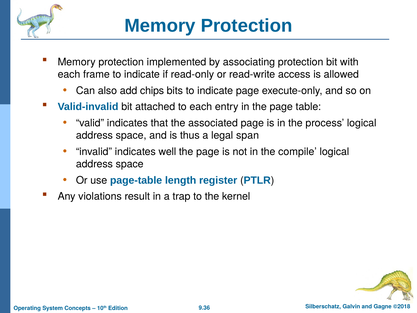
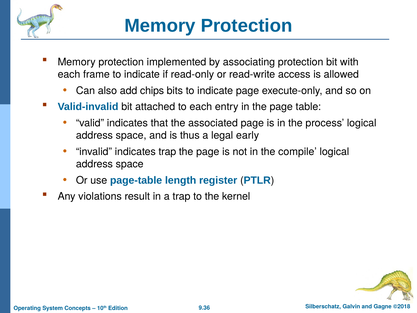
span: span -> early
indicates well: well -> trap
